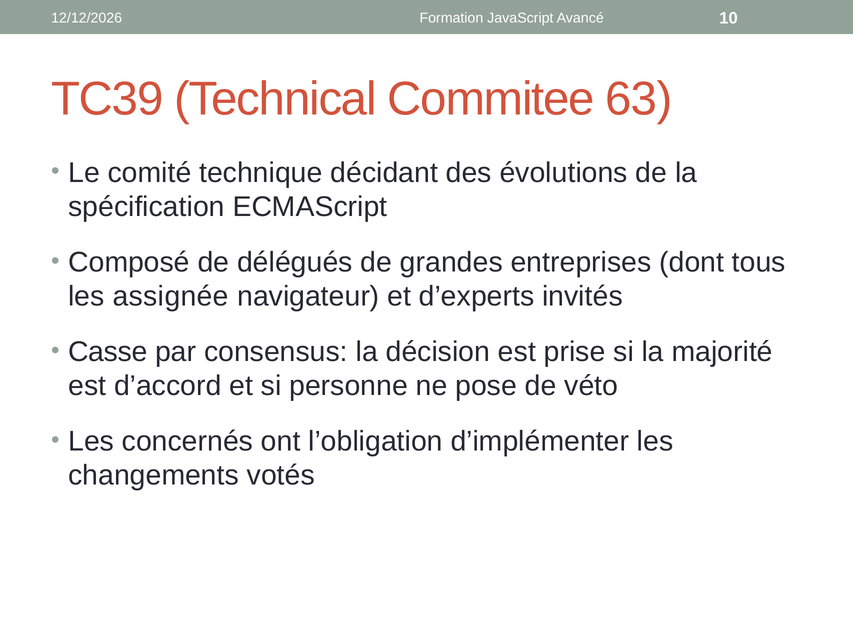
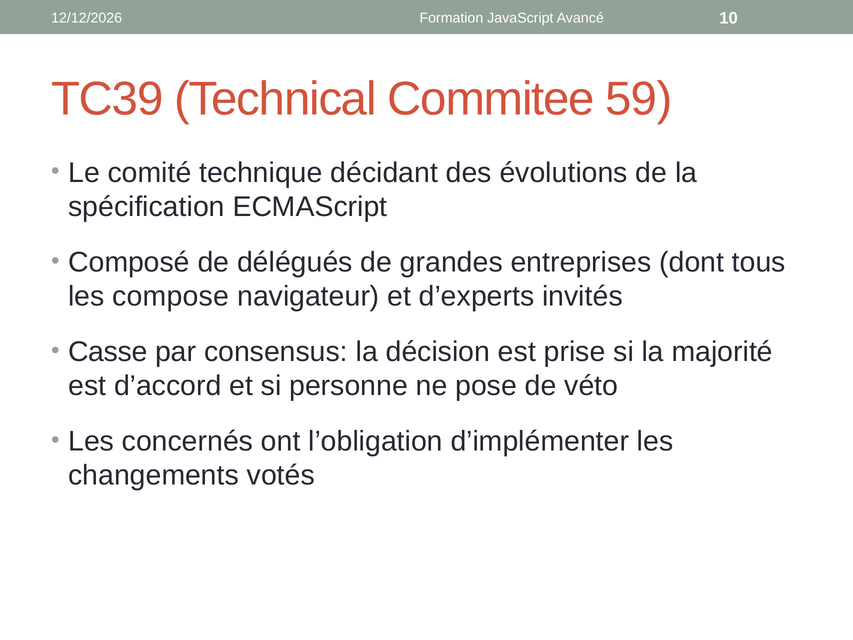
63: 63 -> 59
assignée: assignée -> compose
